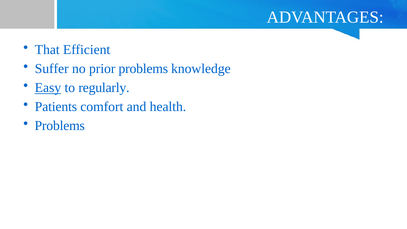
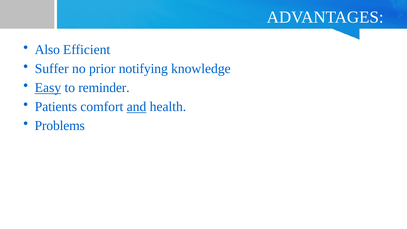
That: That -> Also
prior problems: problems -> notifying
regularly: regularly -> reminder
and underline: none -> present
